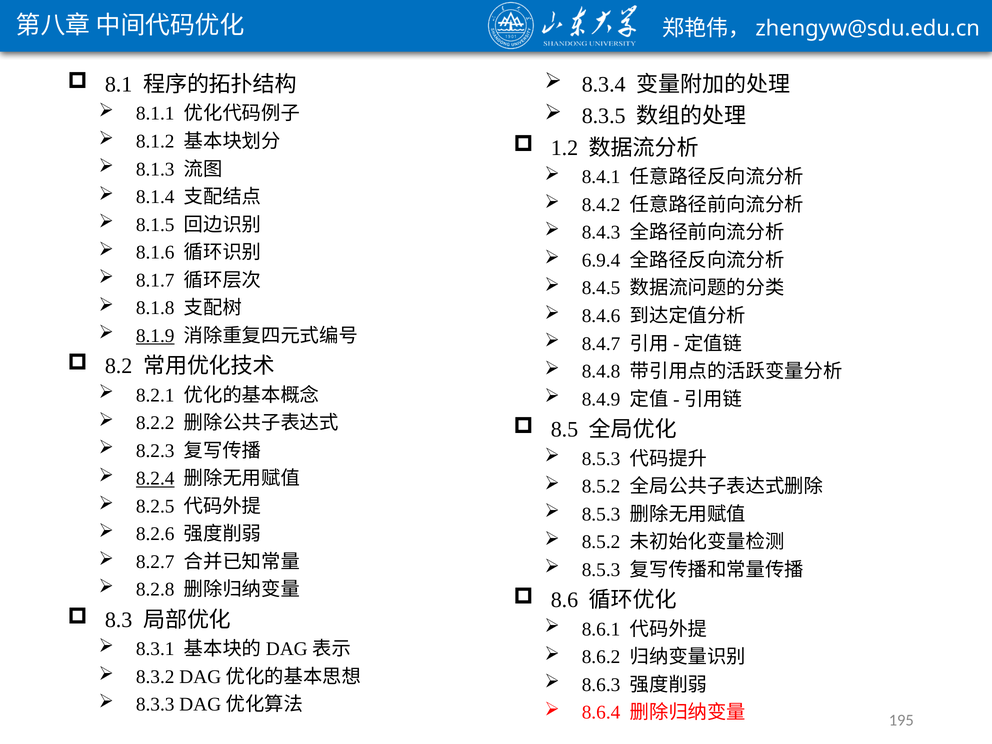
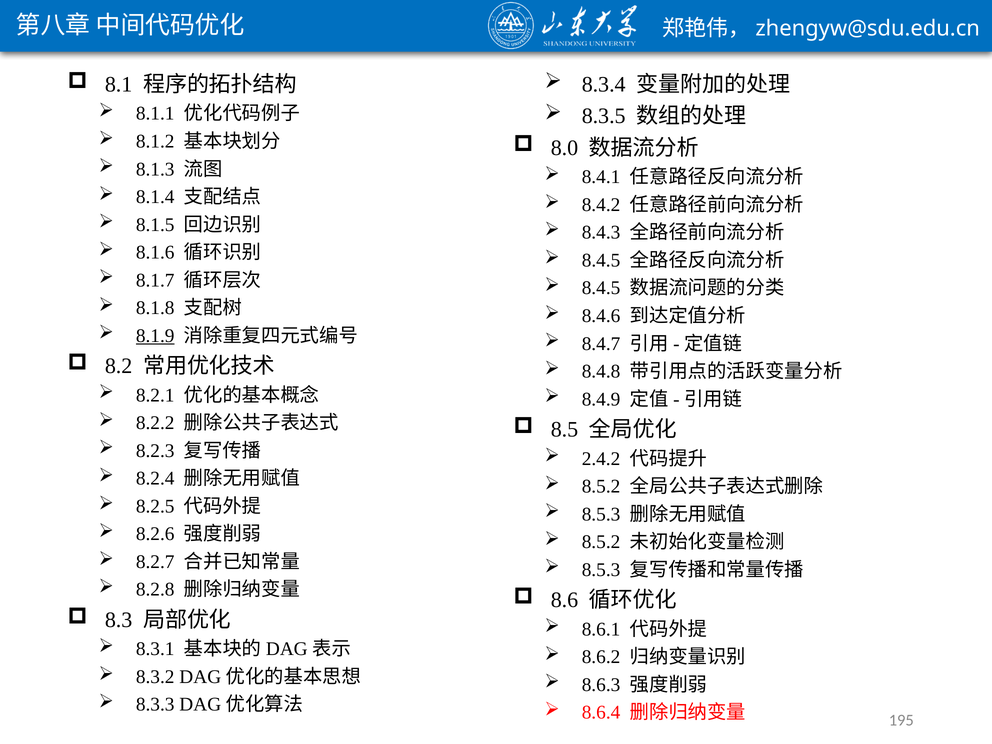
1.2: 1.2 -> 8.0
6.9.4 at (601, 260): 6.9.4 -> 8.4.5
8.5.3 at (601, 459): 8.5.3 -> 2.4.2
8.2.4 underline: present -> none
